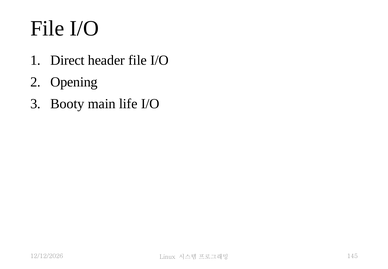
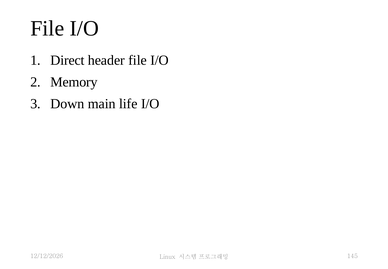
Opening: Opening -> Memory
Booty: Booty -> Down
